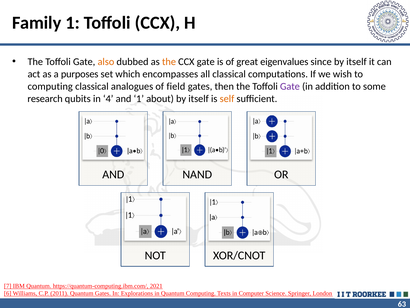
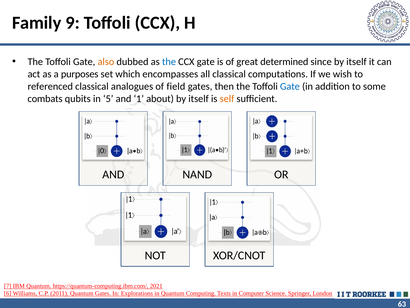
Family 1: 1 -> 9
the at (169, 62) colour: orange -> blue
eigenvalues: eigenvalues -> determined
computing at (50, 86): computing -> referenced
Gate at (290, 86) colour: purple -> blue
research: research -> combats
4: 4 -> 5
